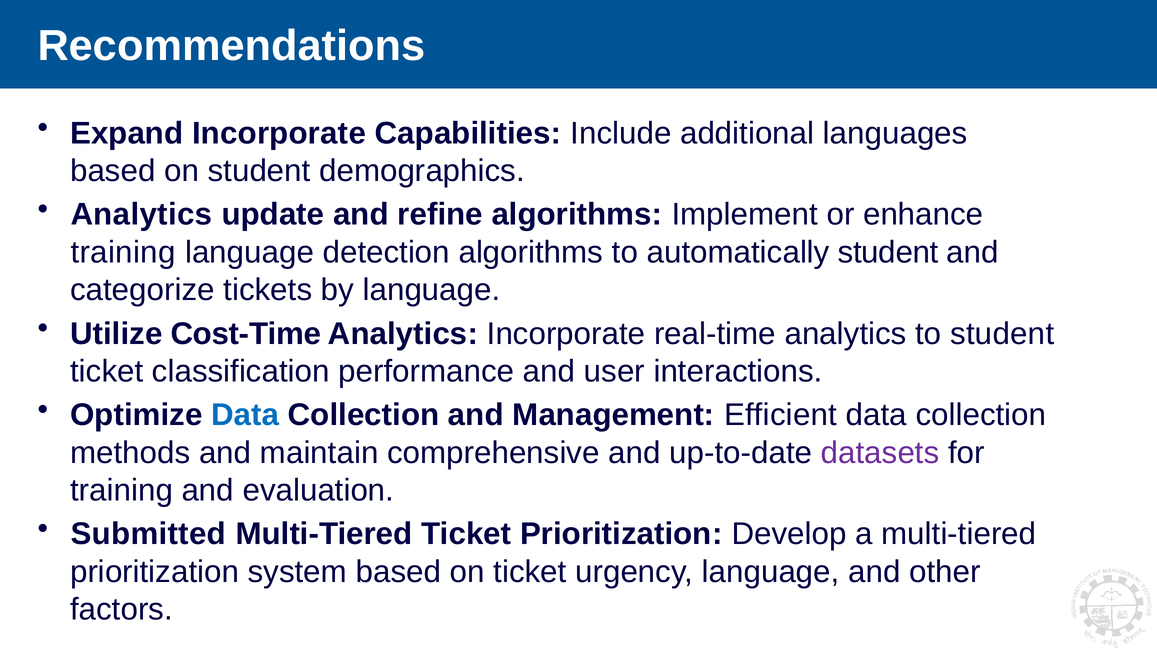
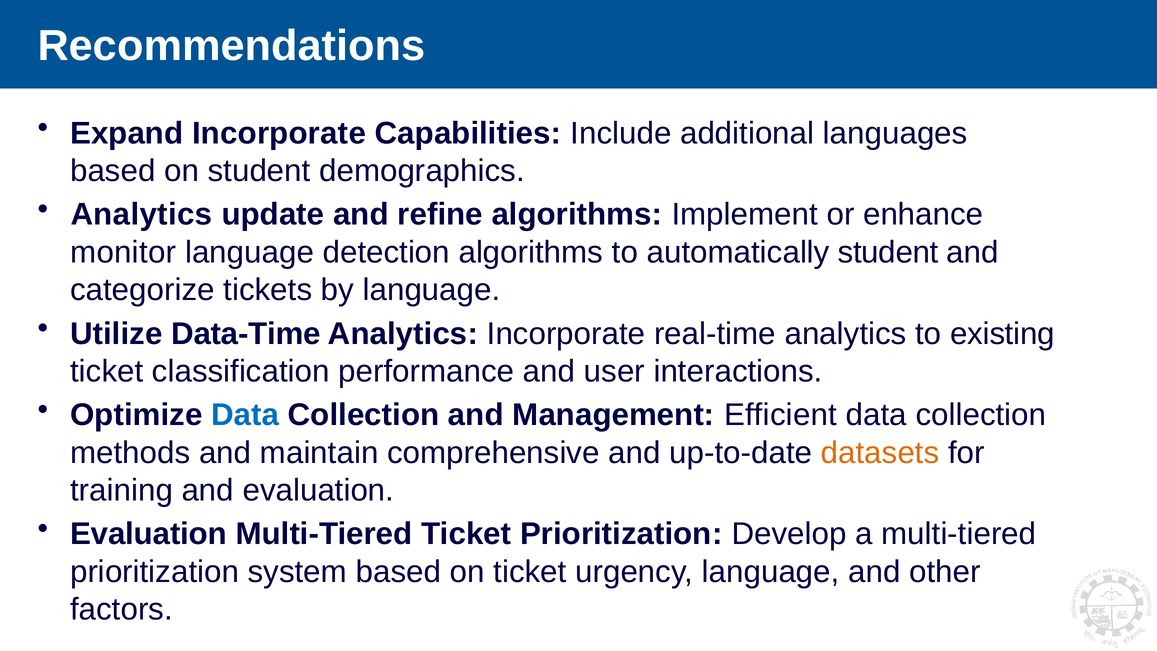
training at (123, 252): training -> monitor
Cost-Time: Cost-Time -> Data-Time
to student: student -> existing
datasets colour: purple -> orange
Submitted at (148, 534): Submitted -> Evaluation
